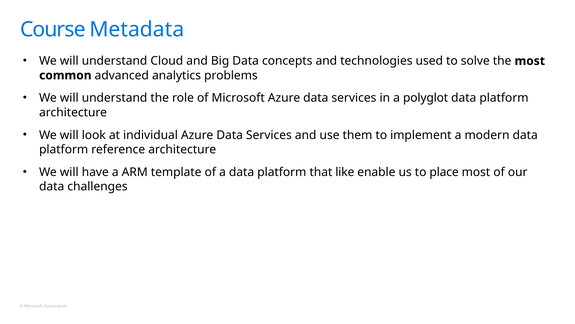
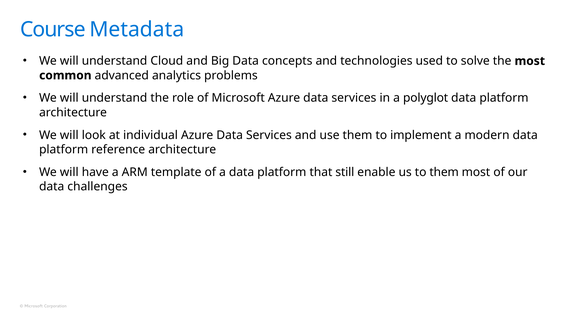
like: like -> still
to place: place -> them
